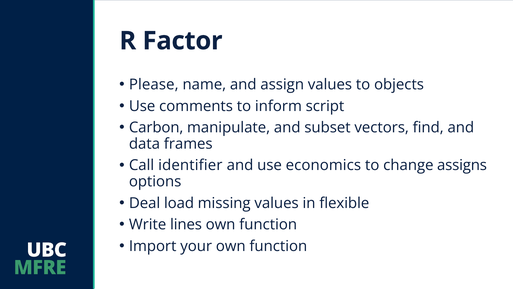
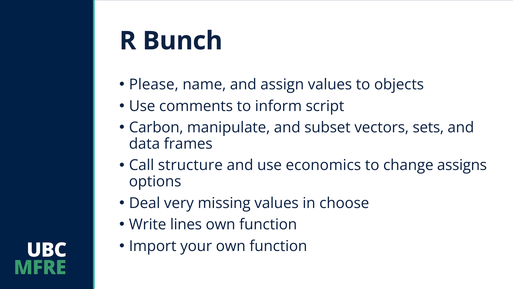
Factor: Factor -> Bunch
find: find -> sets
identifier: identifier -> structure
load: load -> very
flexible: flexible -> choose
